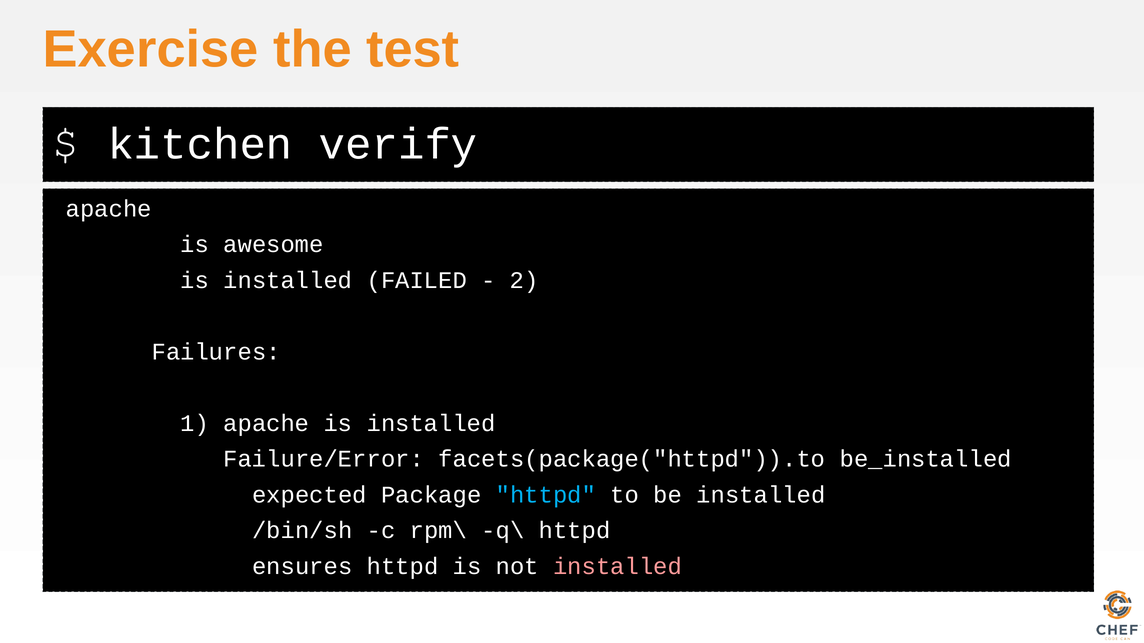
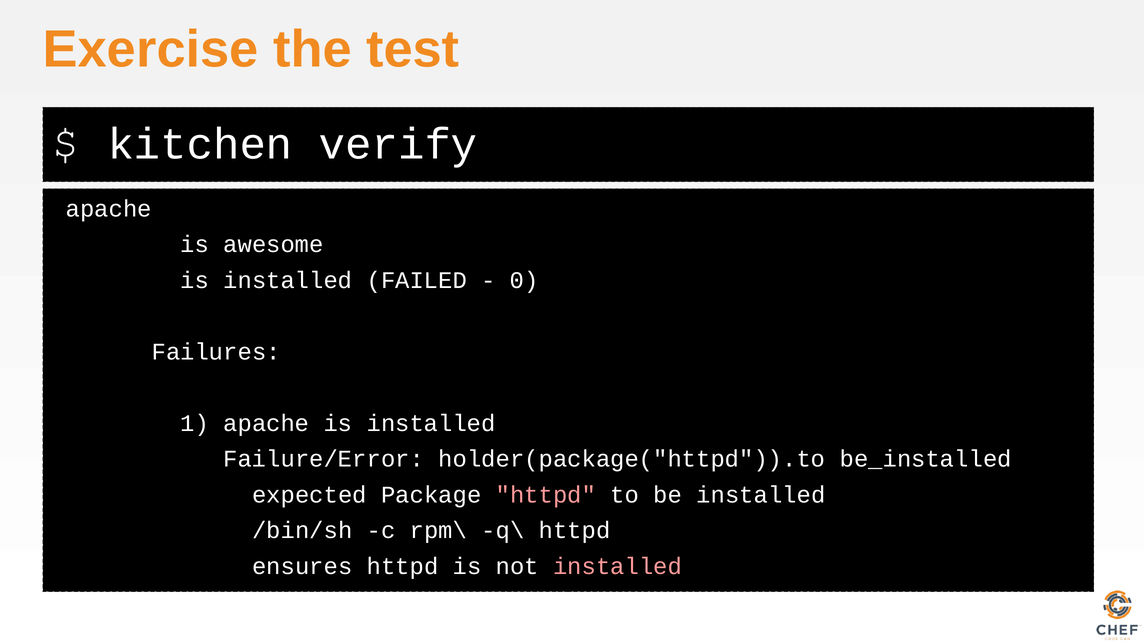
2: 2 -> 0
facets(package("httpd")).to: facets(package("httpd")).to -> holder(package("httpd")).to
httpd at (546, 495) colour: light blue -> pink
